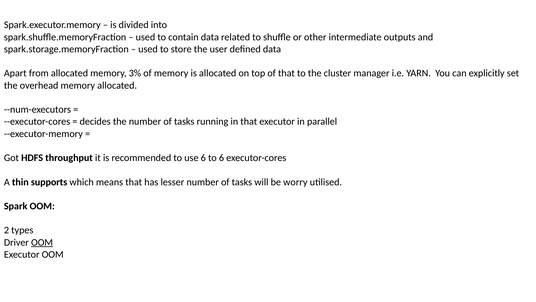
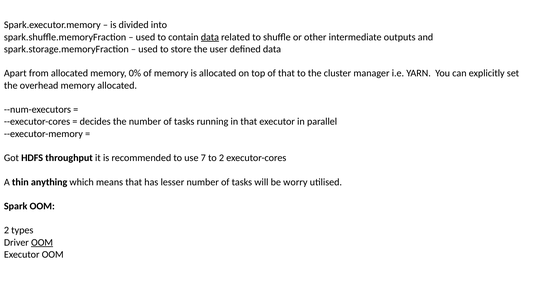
data at (210, 37) underline: none -> present
3%: 3% -> 0%
use 6: 6 -> 7
to 6: 6 -> 2
supports: supports -> anything
